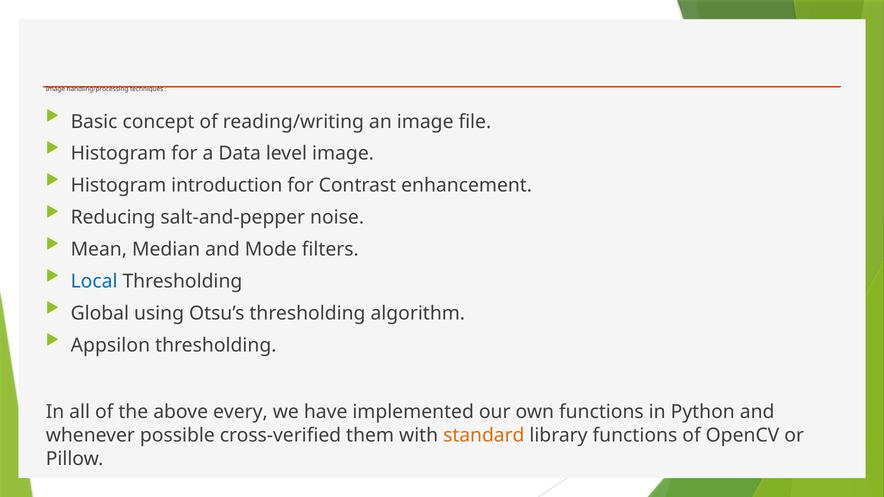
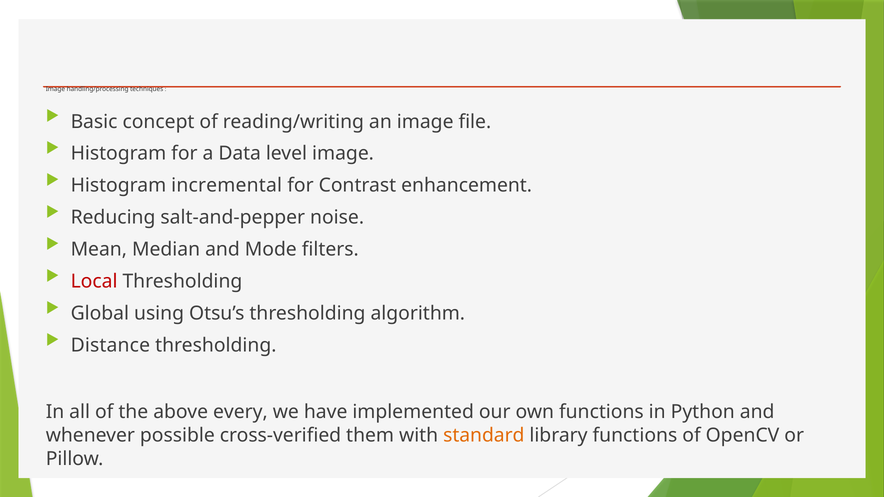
introduction: introduction -> incremental
Local colour: blue -> red
Appsilon: Appsilon -> Distance
